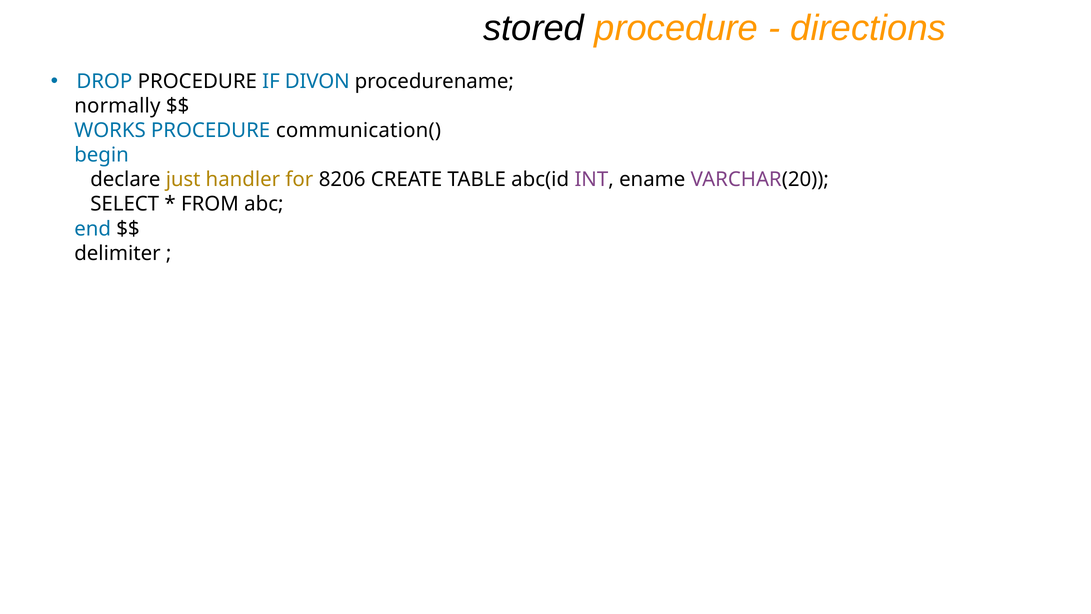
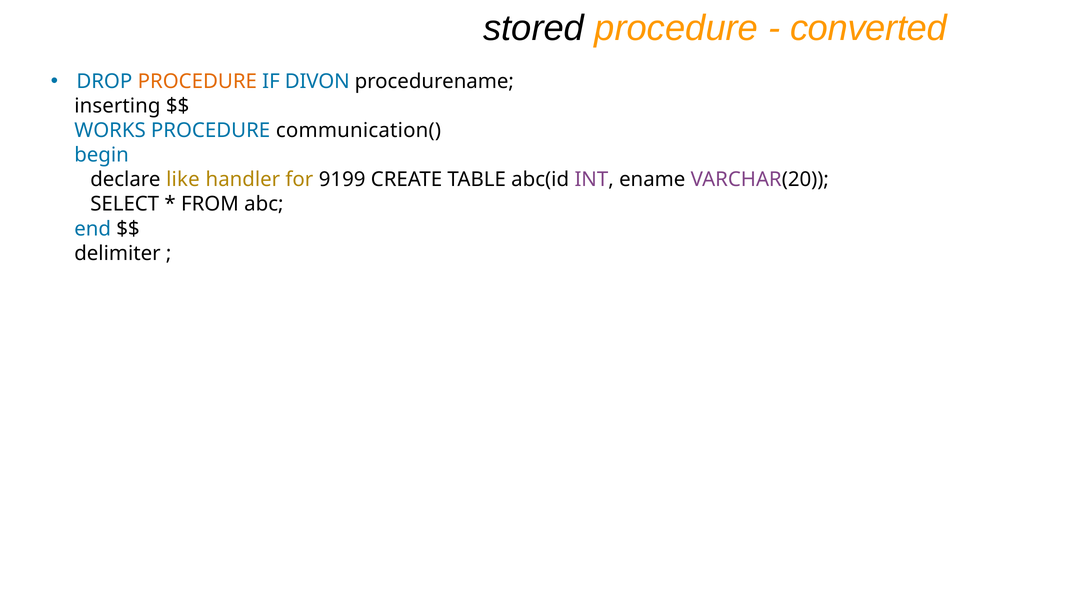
directions: directions -> converted
PROCEDURE at (197, 81) colour: black -> orange
normally: normally -> inserting
just: just -> like
8206: 8206 -> 9199
